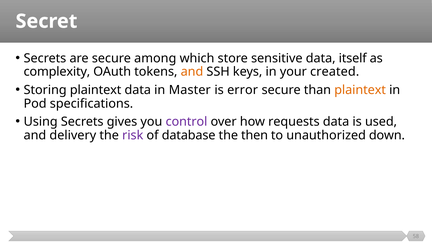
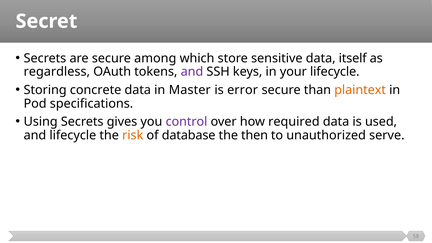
complexity: complexity -> regardless
and at (192, 72) colour: orange -> purple
your created: created -> lifecycle
Storing plaintext: plaintext -> concrete
requests: requests -> required
and delivery: delivery -> lifecycle
risk colour: purple -> orange
down: down -> serve
